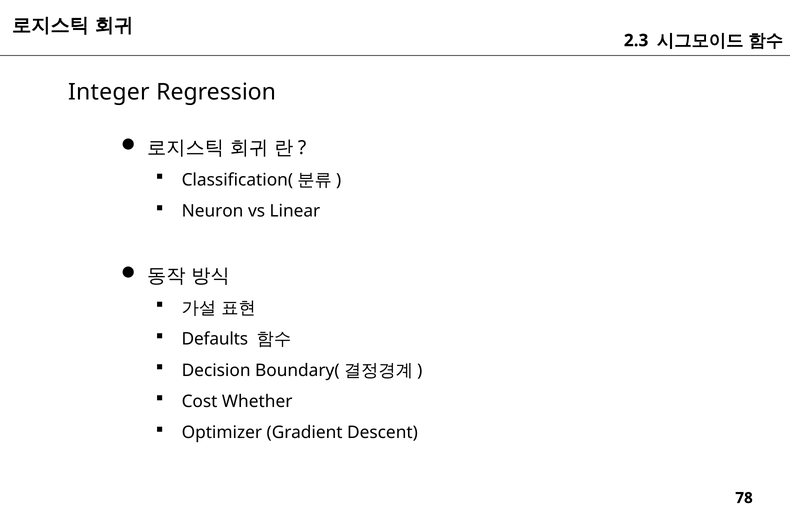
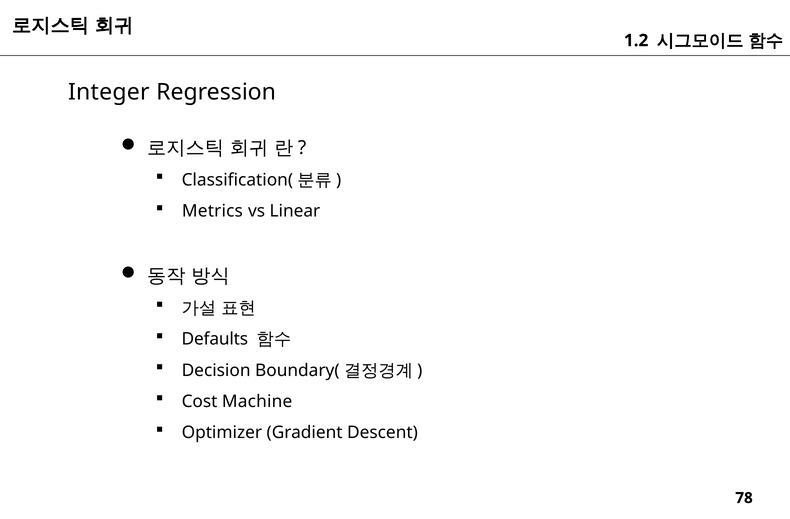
2.3: 2.3 -> 1.2
Neuron: Neuron -> Metrics
Whether: Whether -> Machine
